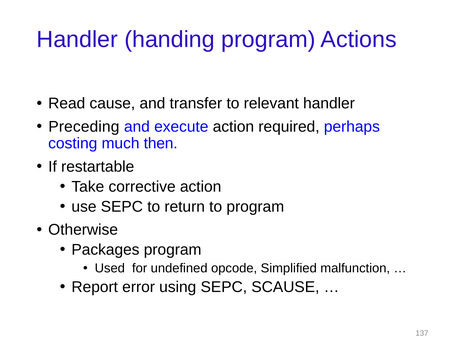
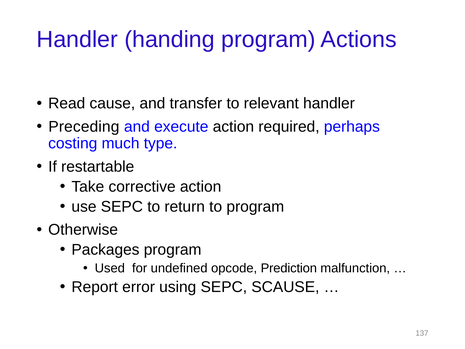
then: then -> type
Simplified: Simplified -> Prediction
